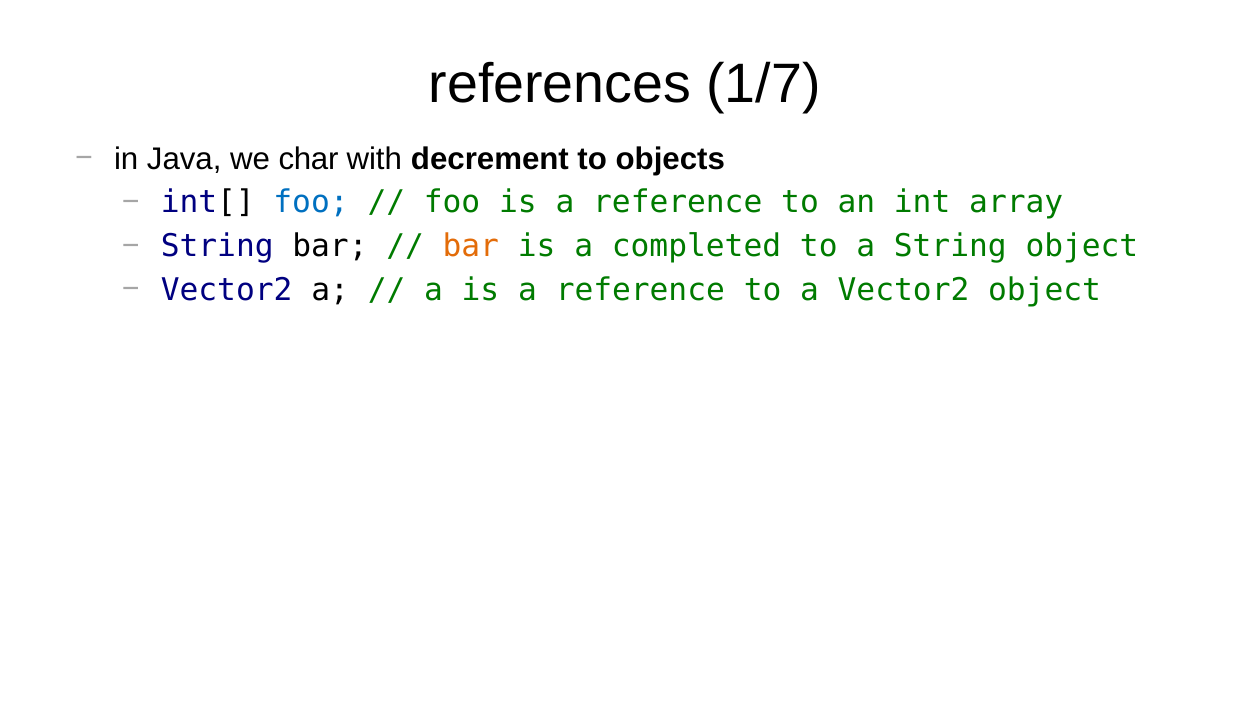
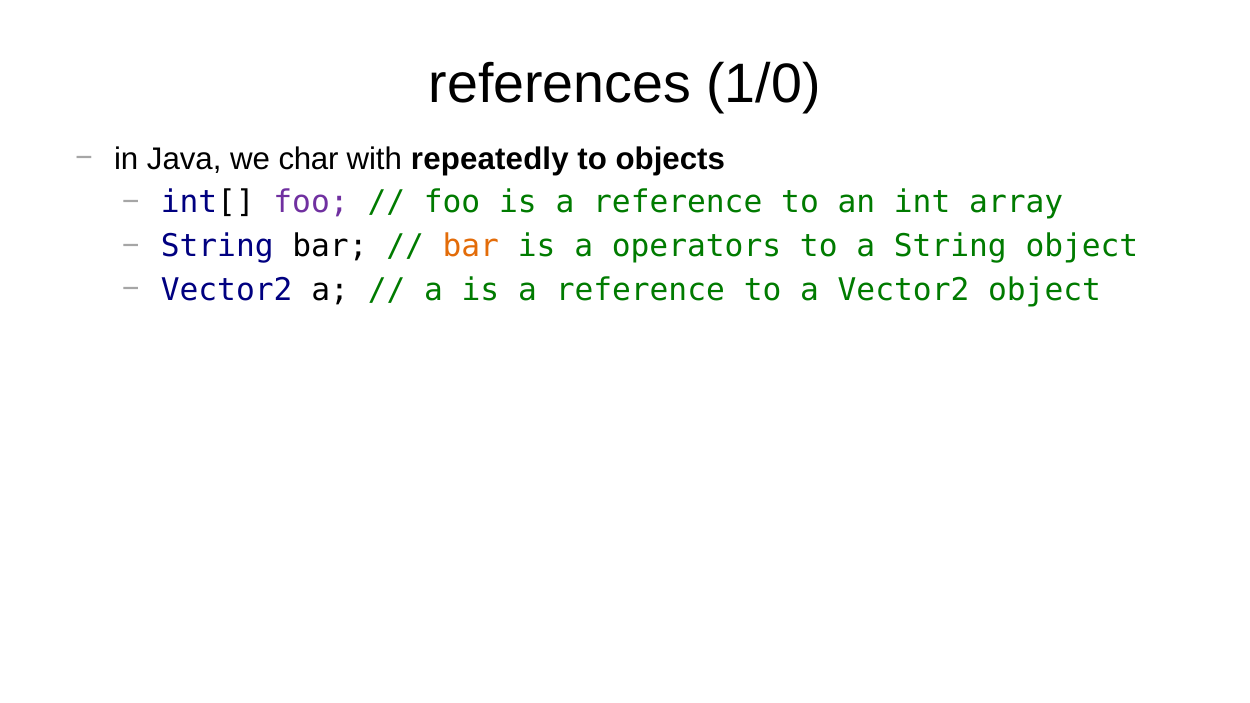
1/7: 1/7 -> 1/0
decrement: decrement -> repeatedly
foo at (311, 203) colour: blue -> purple
completed: completed -> operators
